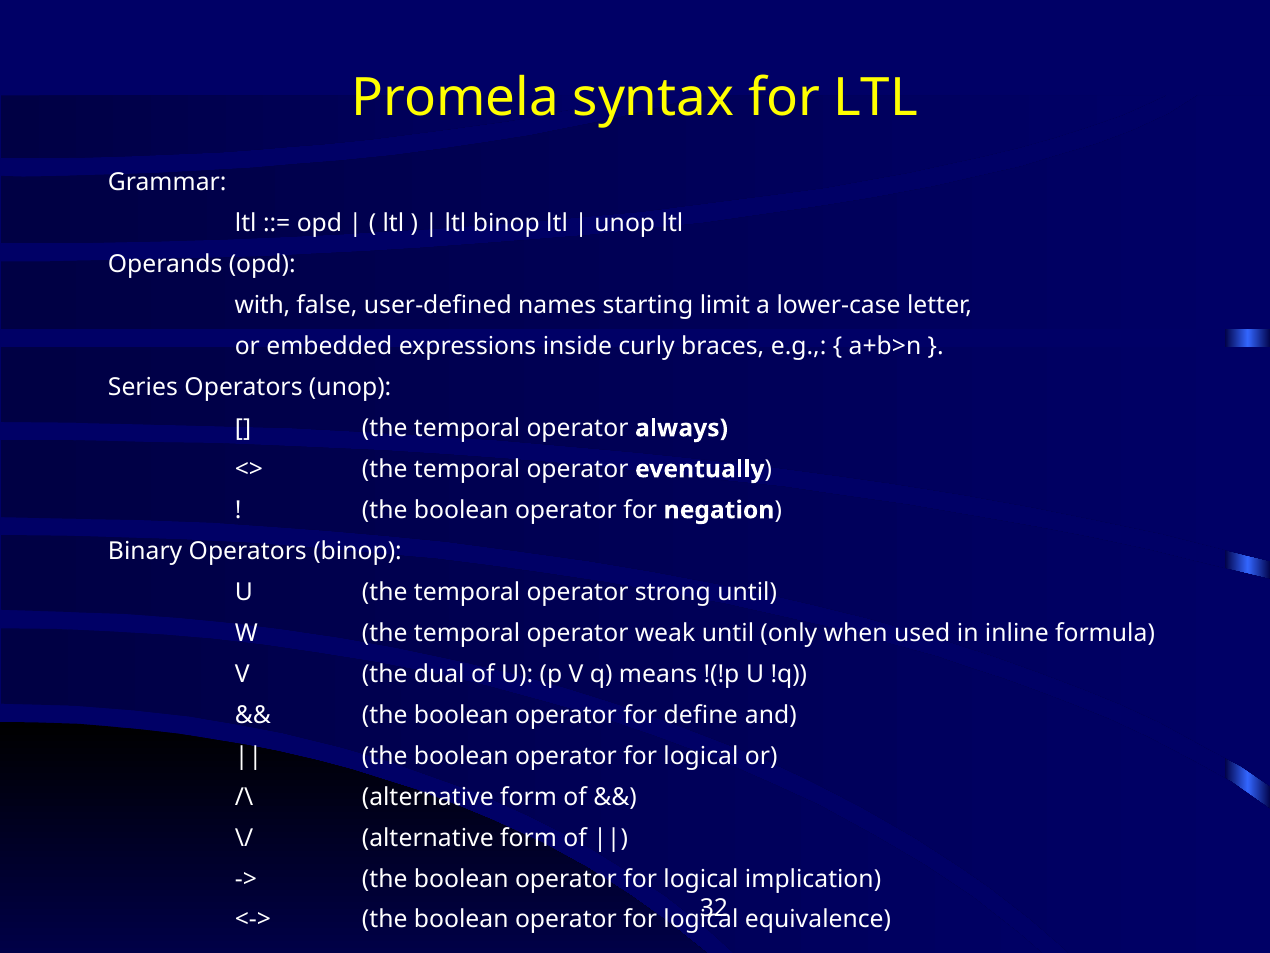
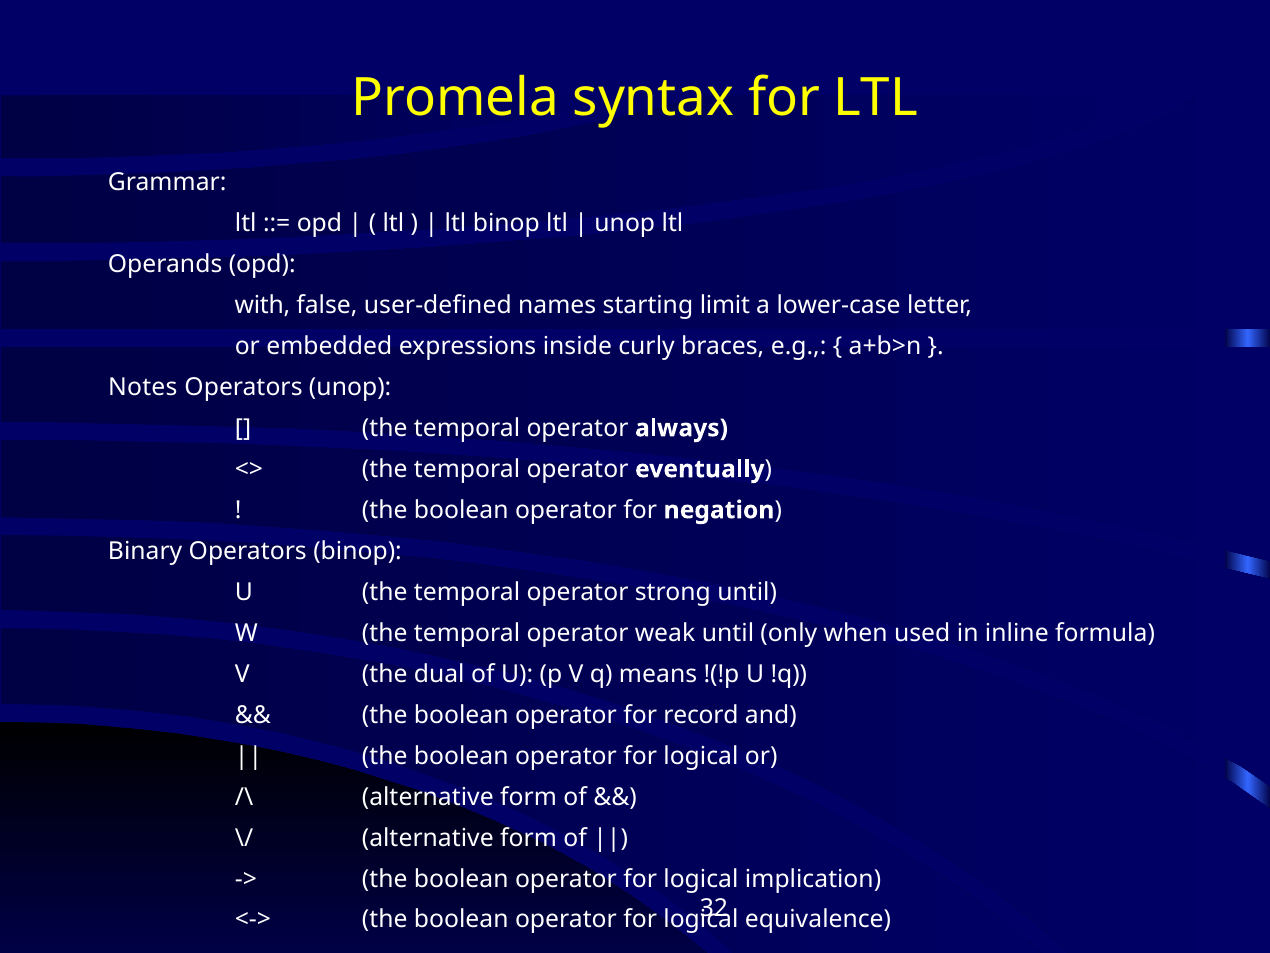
Series: Series -> Notes
define: define -> record
